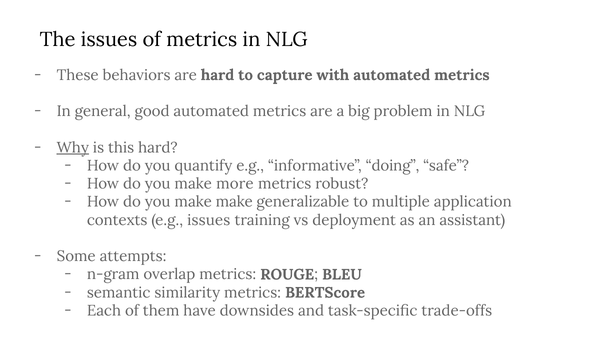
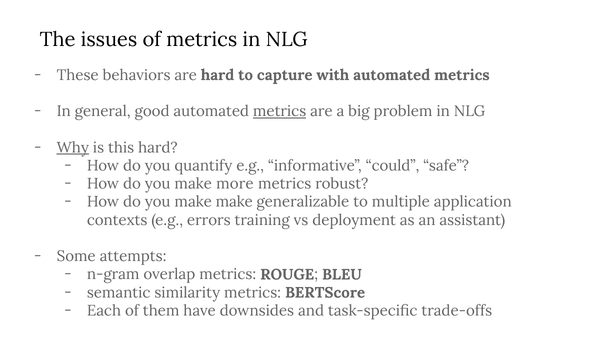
metrics at (280, 111) underline: none -> present
doing: doing -> could
e.g issues: issues -> errors
